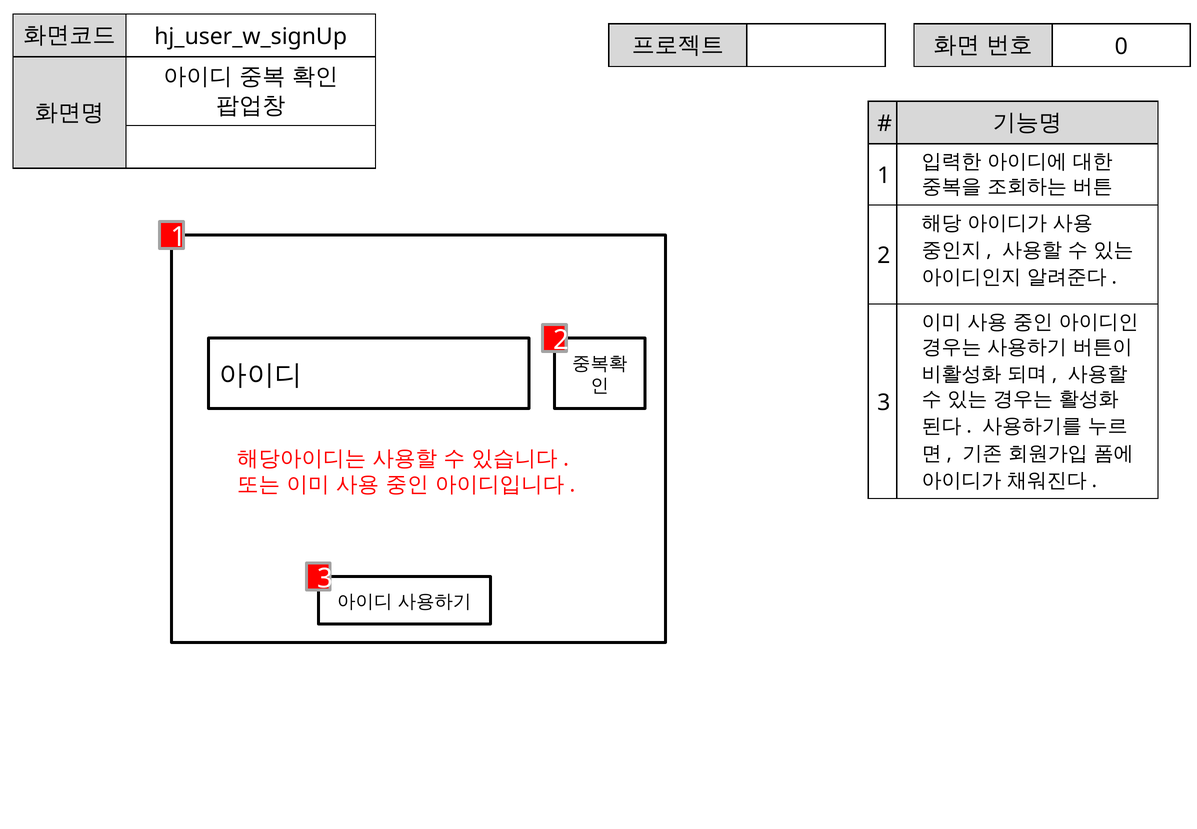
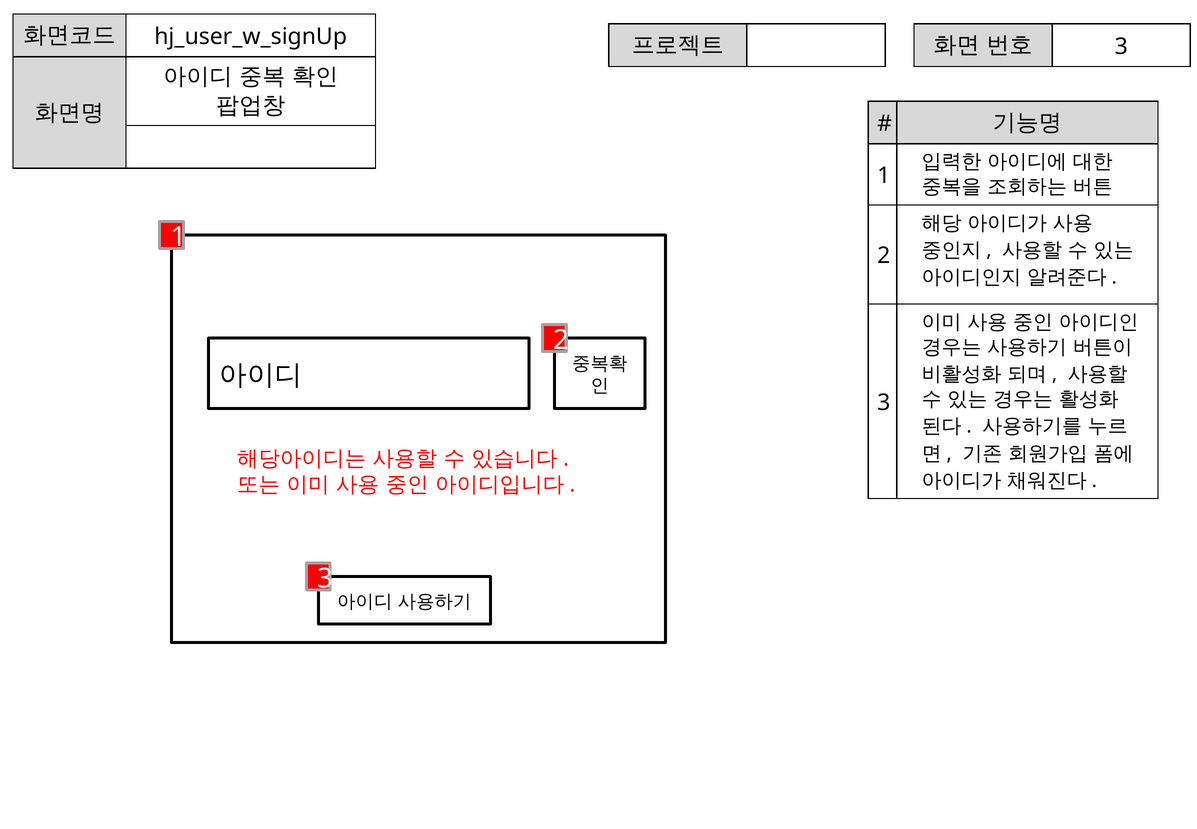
0 at (1121, 46): 0 -> 3
